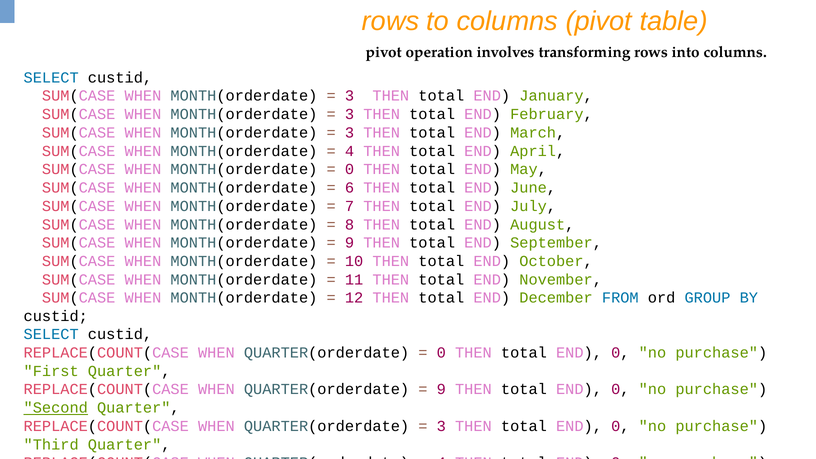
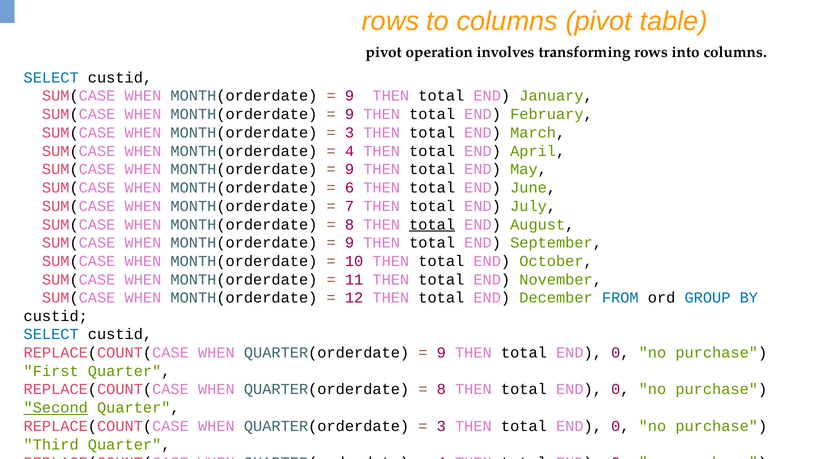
3 at (349, 96): 3 -> 9
3 at (349, 114): 3 -> 9
0 at (349, 169): 0 -> 9
total at (432, 224) underline: none -> present
0 at (441, 353): 0 -> 9
9 at (441, 389): 9 -> 8
